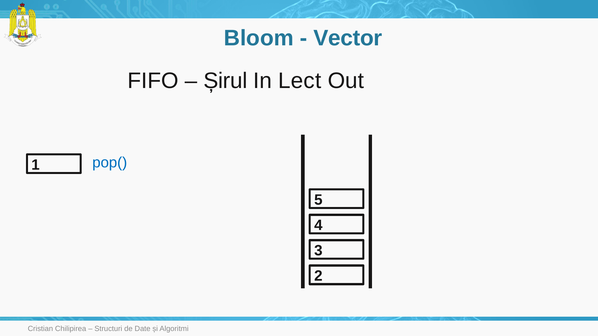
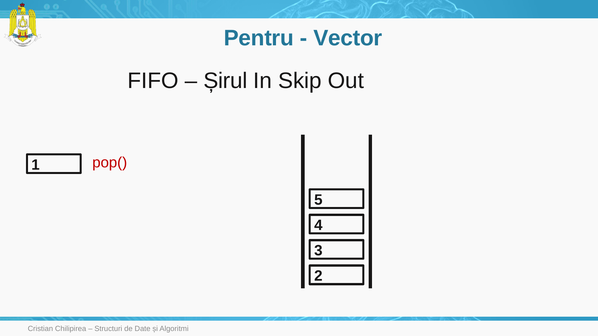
Bloom: Bloom -> Pentru
Lect: Lect -> Skip
pop( colour: blue -> red
